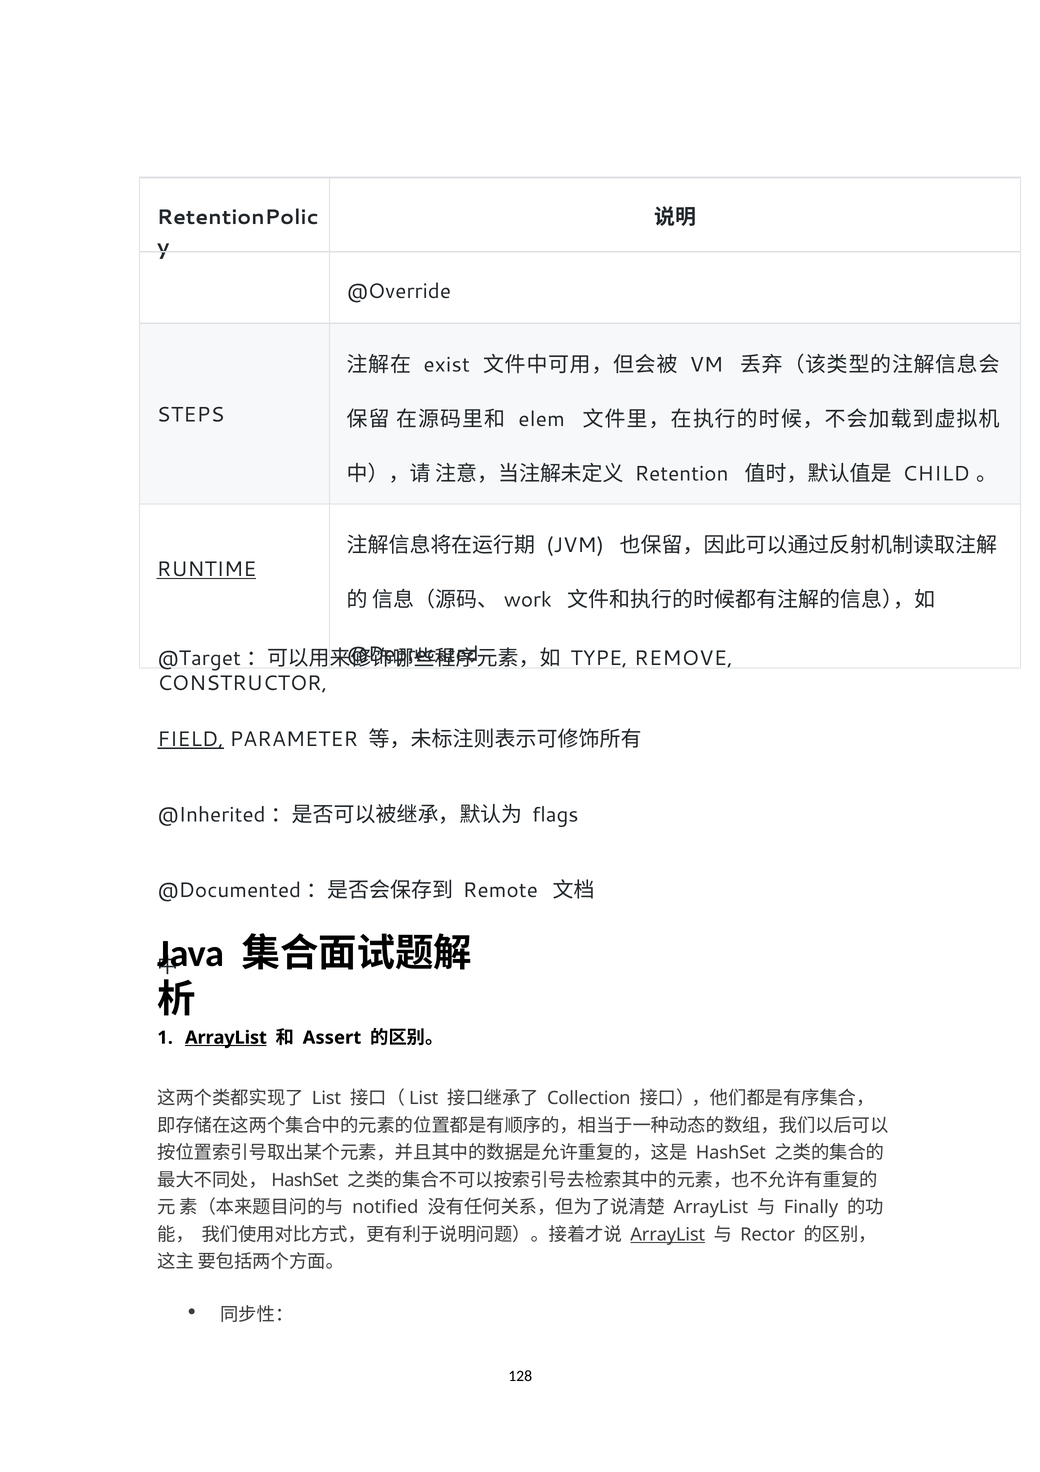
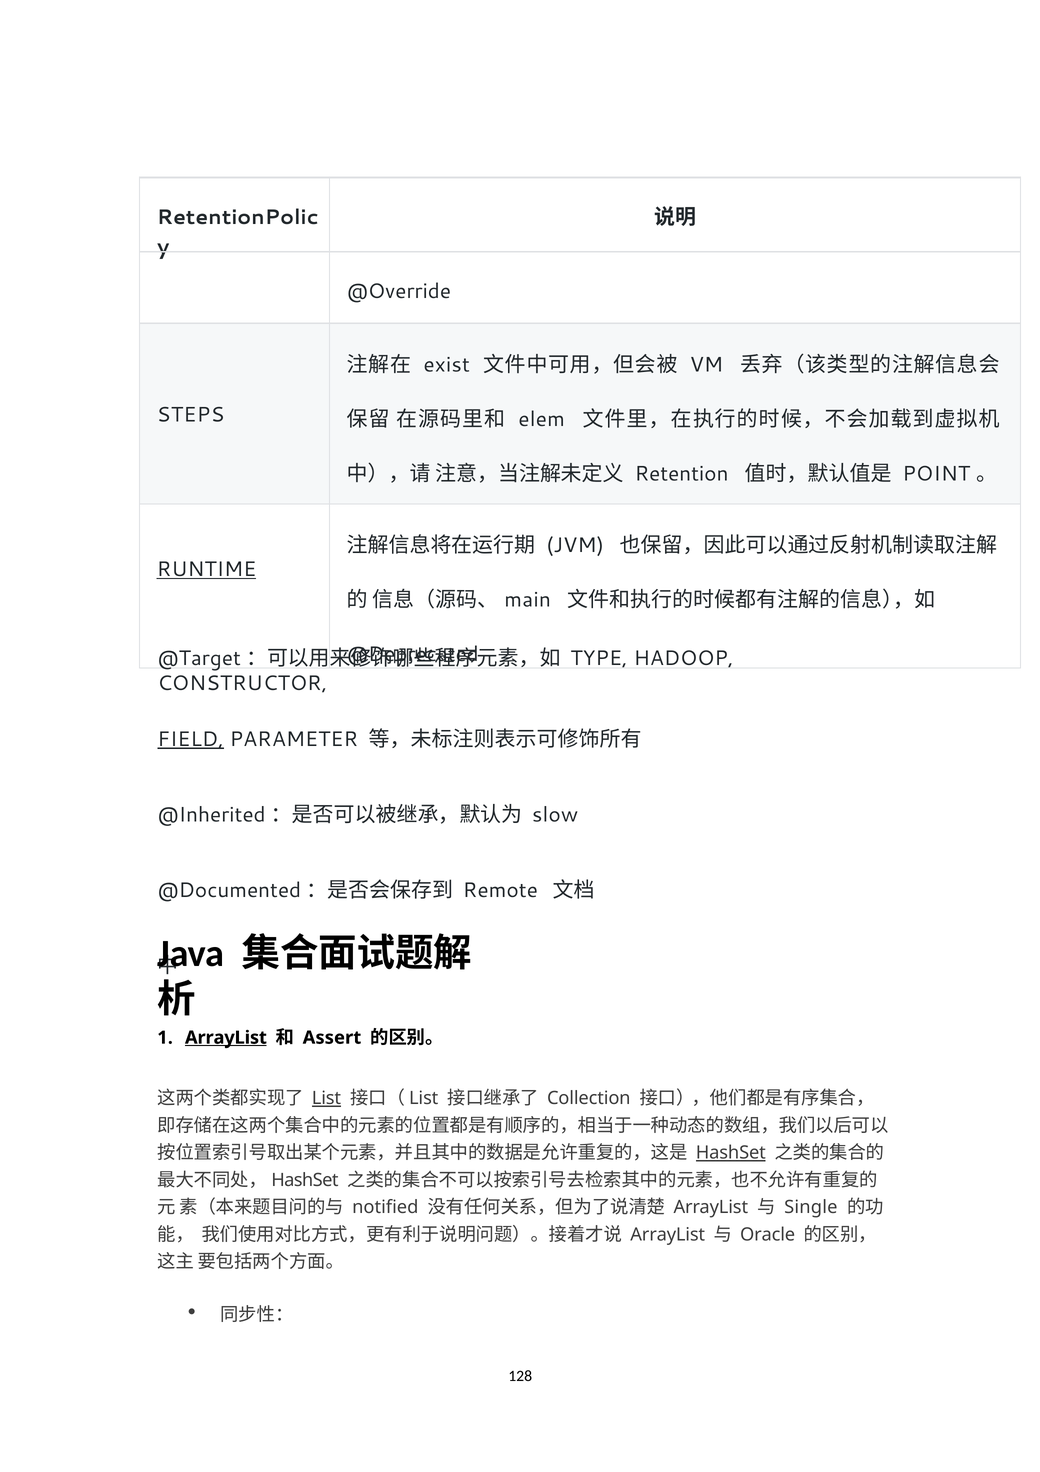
CHILD: CHILD -> POINT
work: work -> main
REMOVE: REMOVE -> HADOOP
flags: flags -> slow
List underline: none -> present
HashSet underline: none -> present
Finally: Finally -> Single
ArrayList at (668, 1234) underline: present -> none
Rector: Rector -> Oracle
